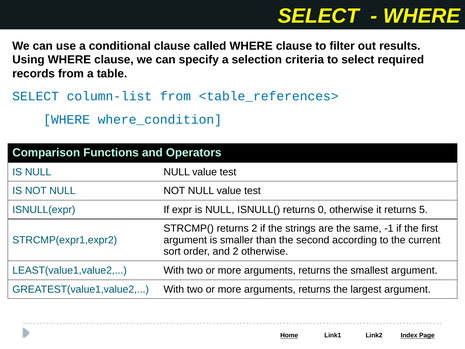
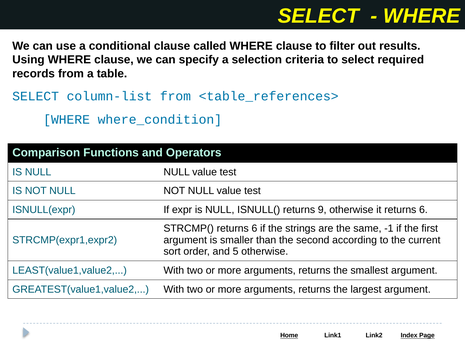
0: 0 -> 9
it returns 5: 5 -> 6
STRCMP( returns 2: 2 -> 6
and 2: 2 -> 5
